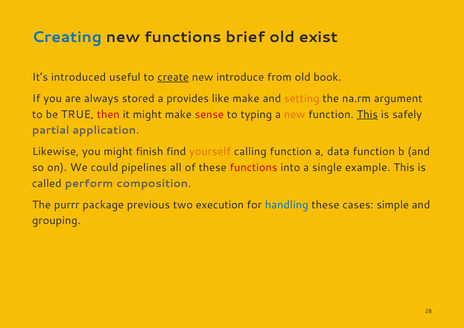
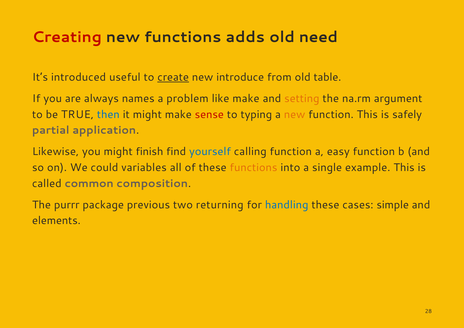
Creating colour: blue -> red
brief: brief -> adds
exist: exist -> need
book: book -> table
stored: stored -> names
provides: provides -> problem
then colour: red -> blue
This at (367, 114) underline: present -> none
yourself colour: orange -> blue
data: data -> easy
pipelines: pipelines -> variables
functions at (253, 168) colour: red -> orange
perform: perform -> common
execution: execution -> returning
grouping: grouping -> elements
